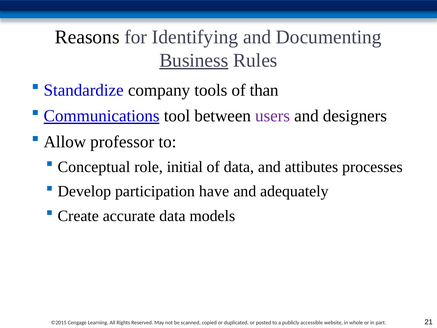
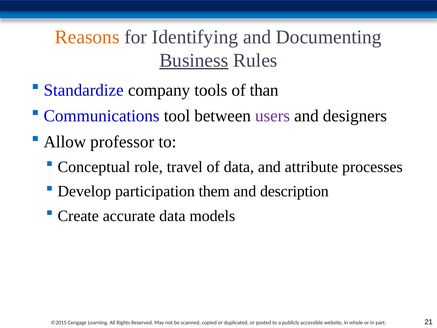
Reasons colour: black -> orange
Communications underline: present -> none
initial: initial -> travel
attibutes: attibutes -> attribute
have: have -> them
adequately: adequately -> description
